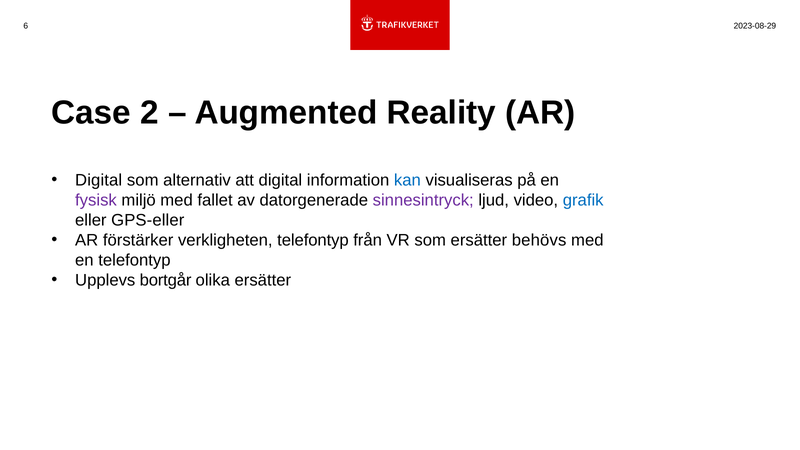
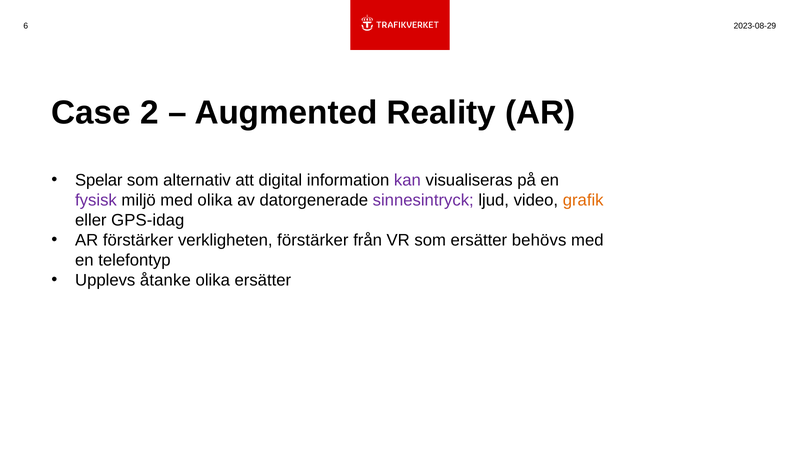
Digital at (99, 180): Digital -> Spelar
kan colour: blue -> purple
med fallet: fallet -> olika
grafik colour: blue -> orange
GPS-eller: GPS-eller -> GPS-idag
verkligheten telefontyp: telefontyp -> förstärker
bortgår: bortgår -> åtanke
